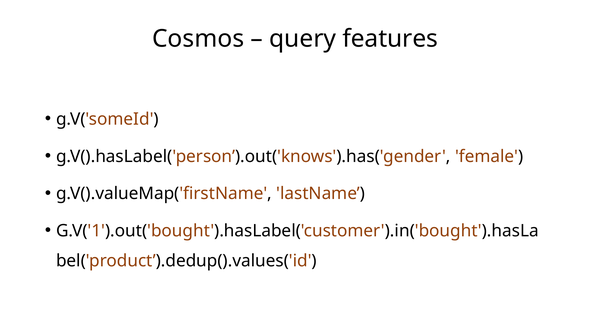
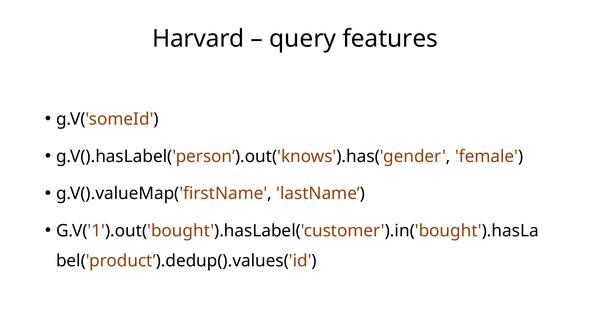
Cosmos: Cosmos -> Harvard
